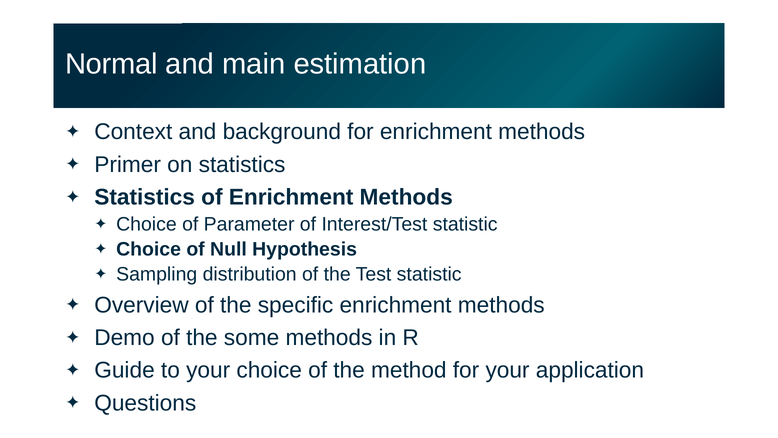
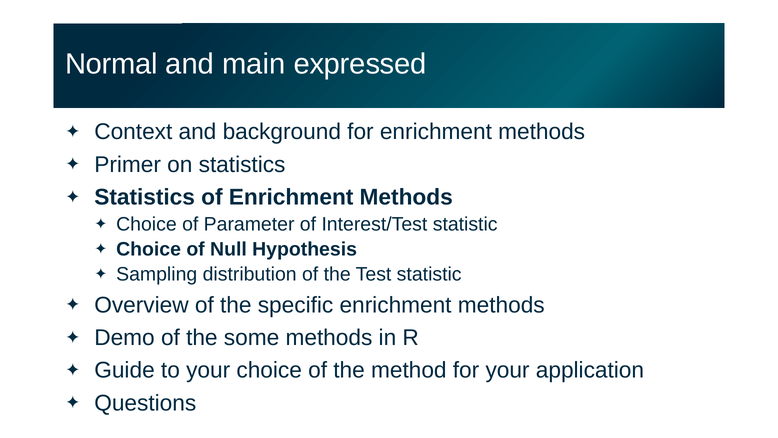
estimation: estimation -> expressed
